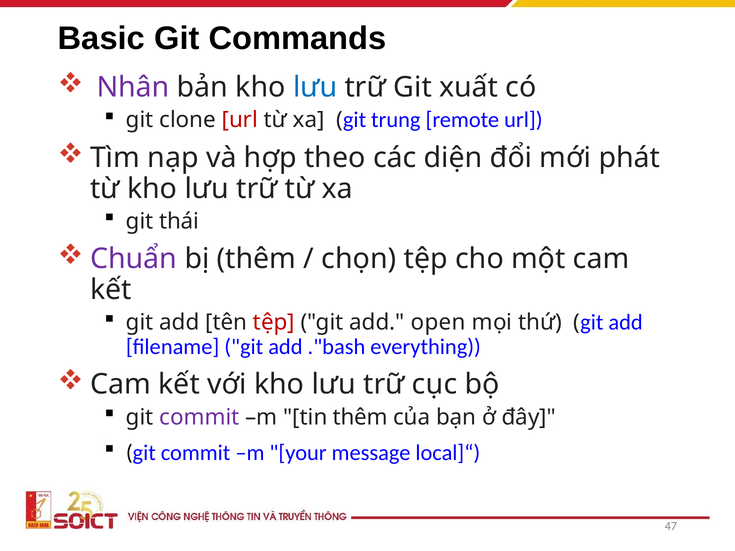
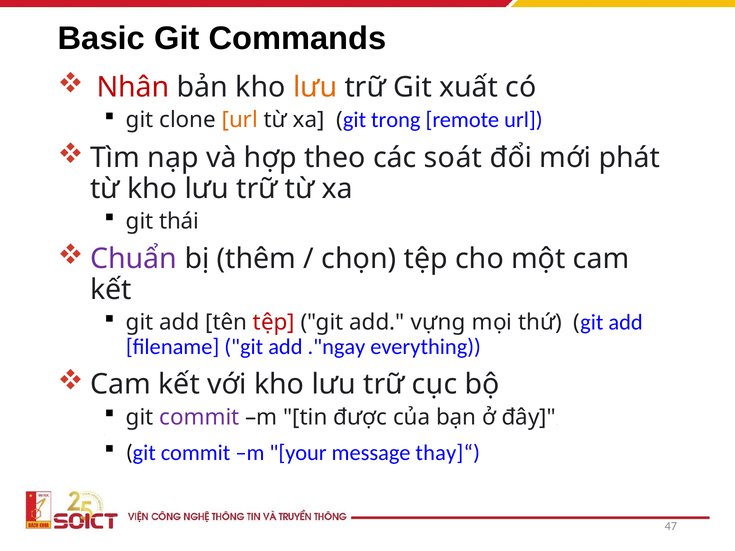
Nhân colour: purple -> red
lưu at (315, 87) colour: blue -> orange
url at (240, 120) colour: red -> orange
trung: trung -> trong
diện: diện -> soát
open: open -> vựng
."bash: ."bash -> ."ngay
tin thêm: thêm -> được
local]“: local]“ -> thay]“
